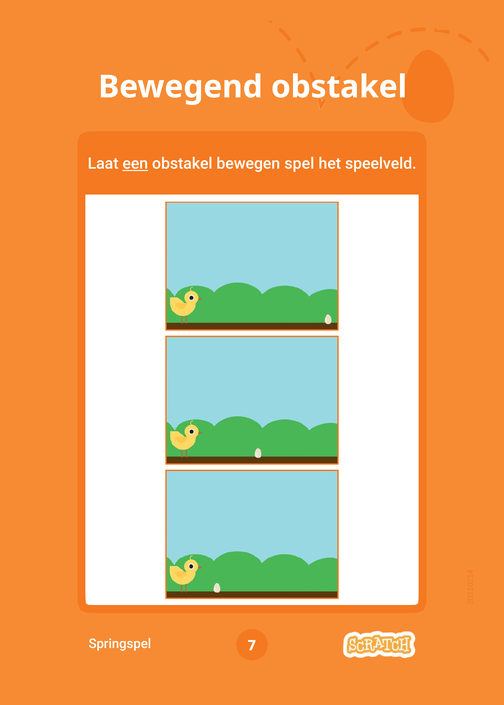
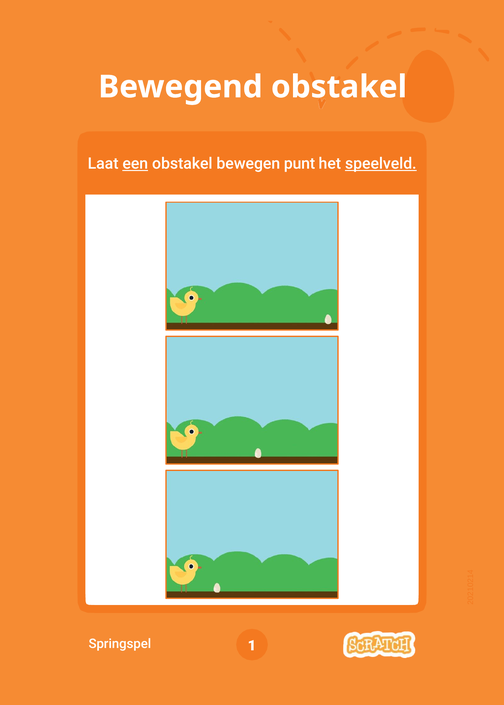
spel: spel -> punt
speelveld underline: none -> present
Springspel 7: 7 -> 1
